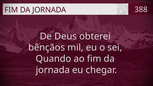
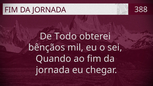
Deus: Deus -> Todo
